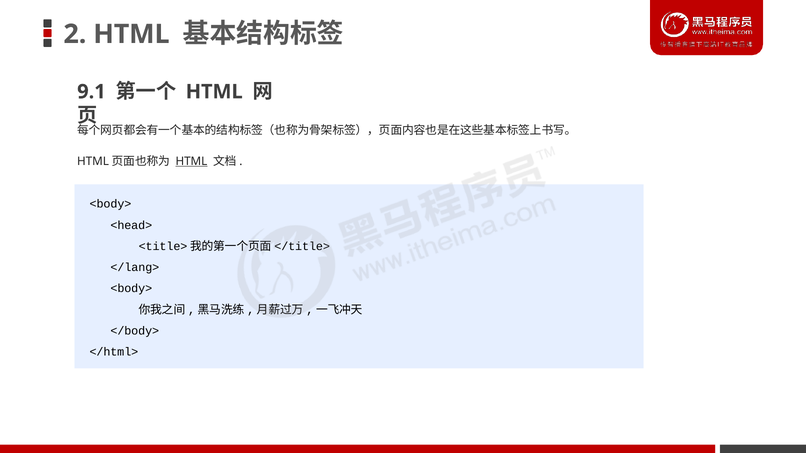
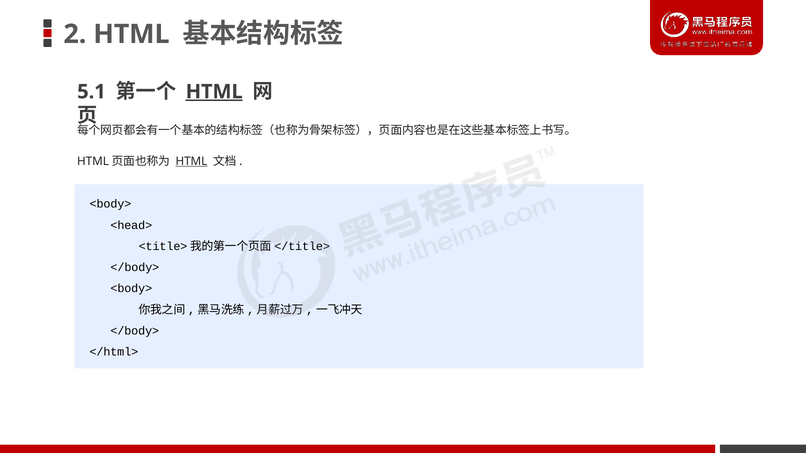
9.1: 9.1 -> 5.1
HTML at (214, 92) underline: none -> present
</lang> at (135, 268): </lang> -> </body>
